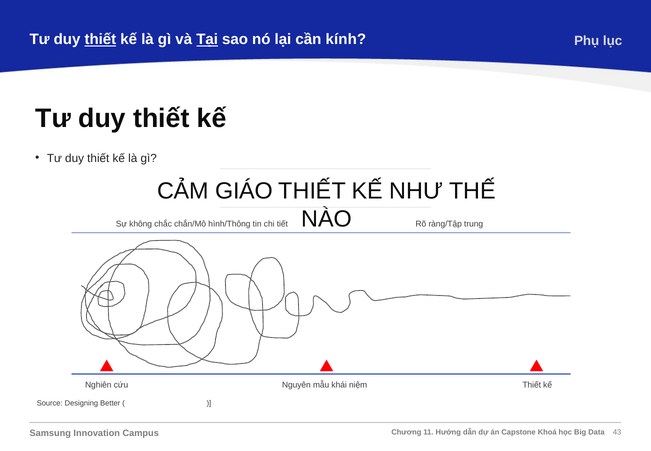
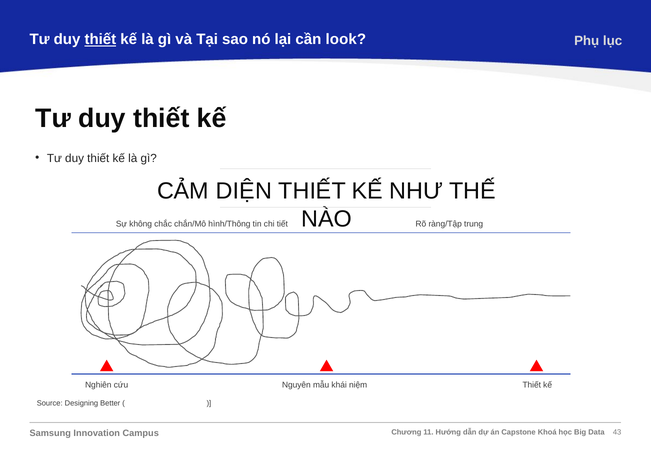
Tại underline: present -> none
kính: kính -> look
GIÁO: GIÁO -> DIỆN
